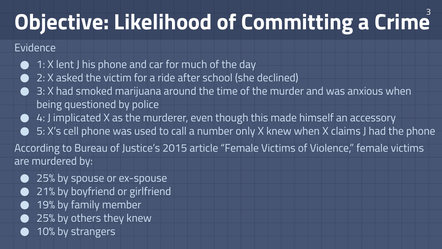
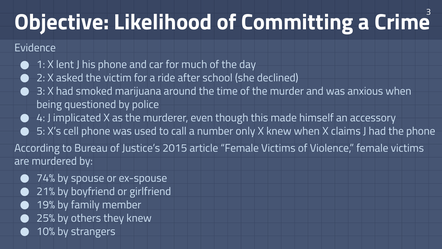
25% at (46, 178): 25% -> 74%
